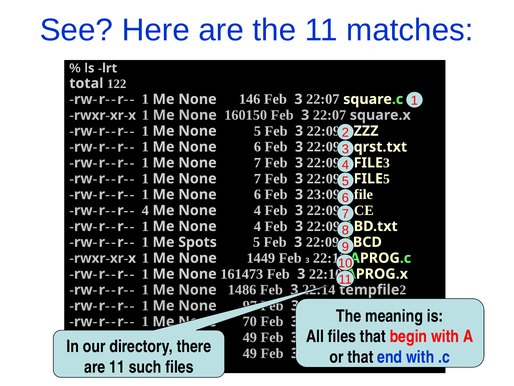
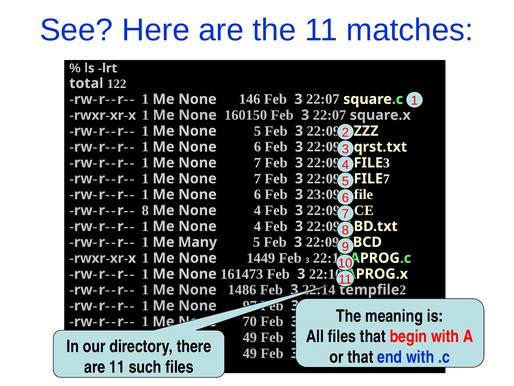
5 at (386, 179): 5 -> 7
4 at (145, 210): 4 -> 8
Spots: Spots -> Many
